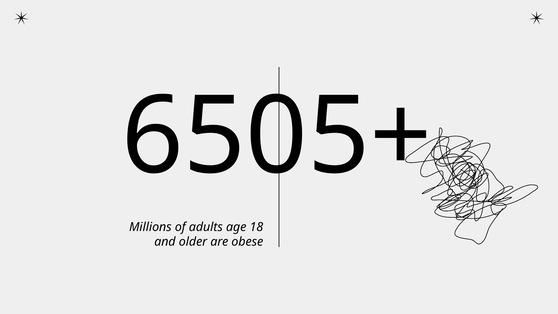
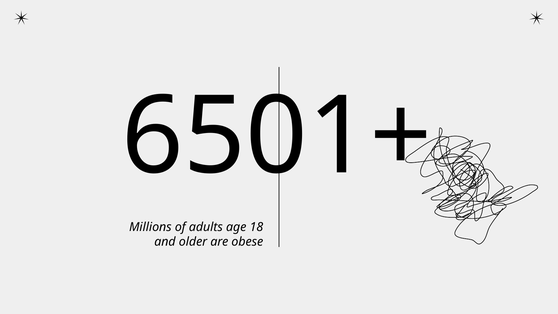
6505+: 6505+ -> 6501+
